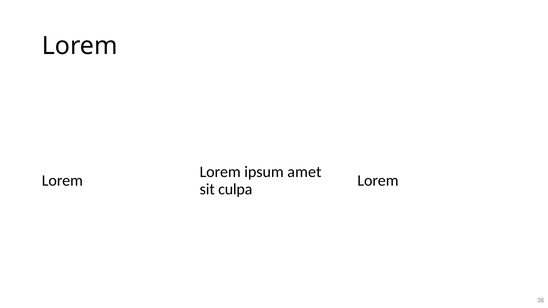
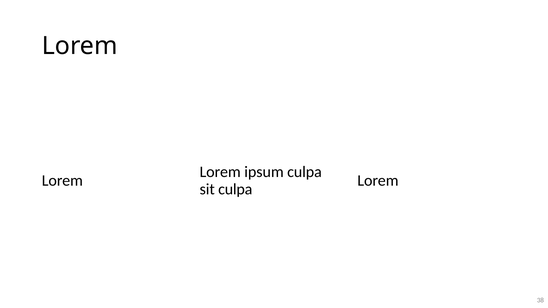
ipsum amet: amet -> culpa
